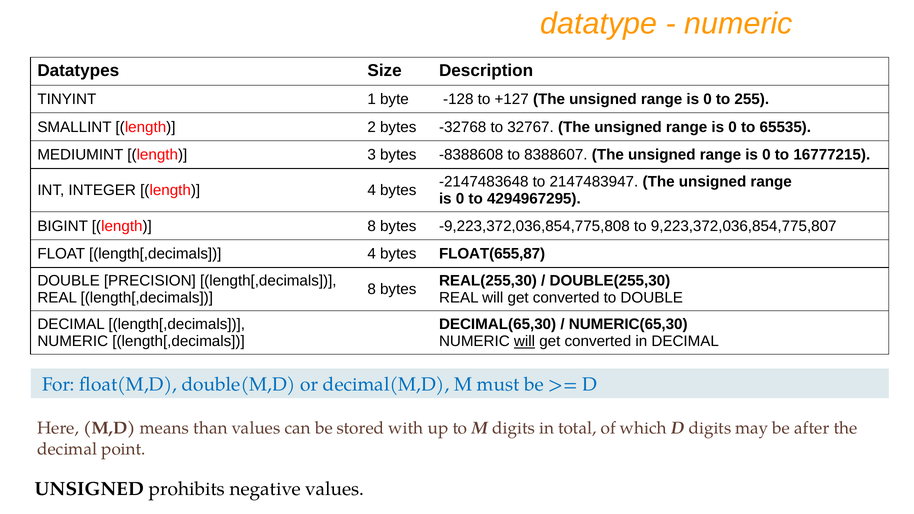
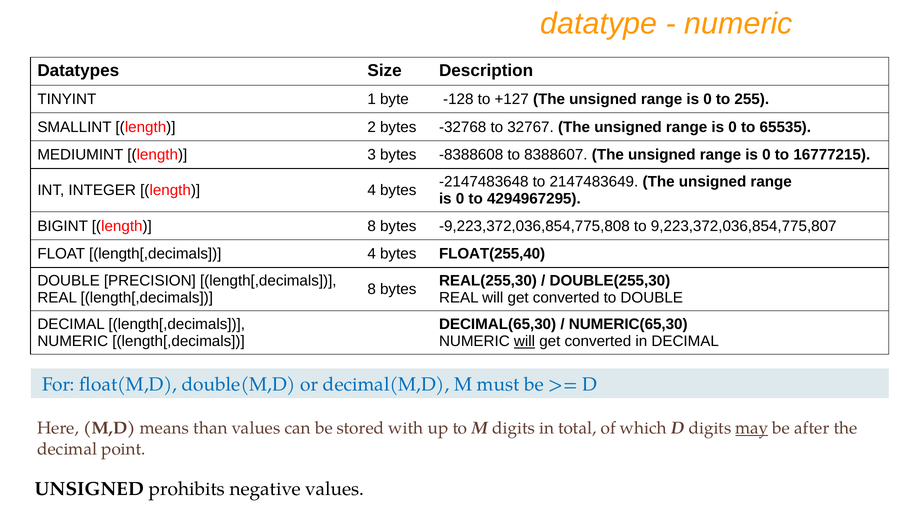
2147483947: 2147483947 -> 2147483649
FLOAT(655,87: FLOAT(655,87 -> FLOAT(255,40
may underline: none -> present
